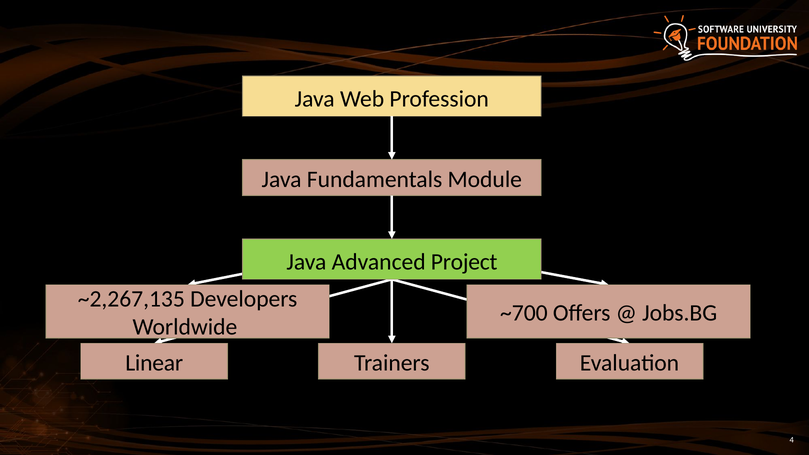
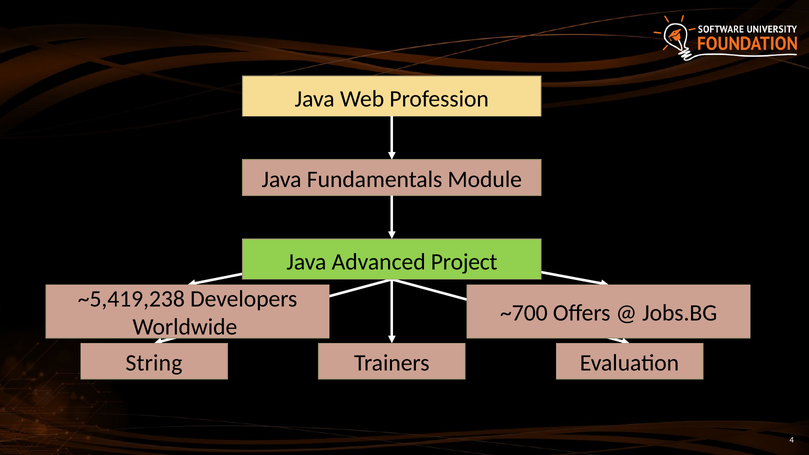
~2,267,135: ~2,267,135 -> ~5,419,238
Linear: Linear -> String
